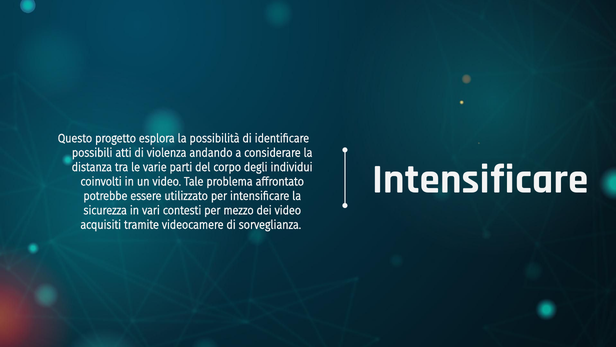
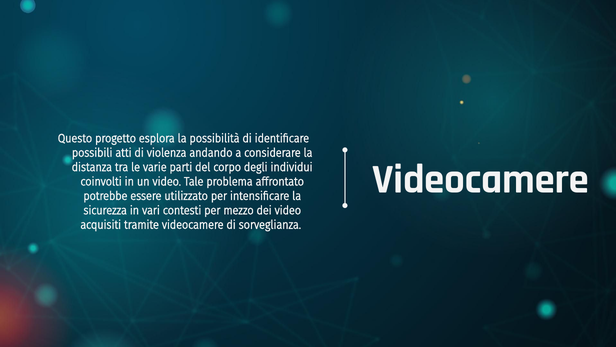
Intensificare at (480, 179): Intensificare -> Videocamere
